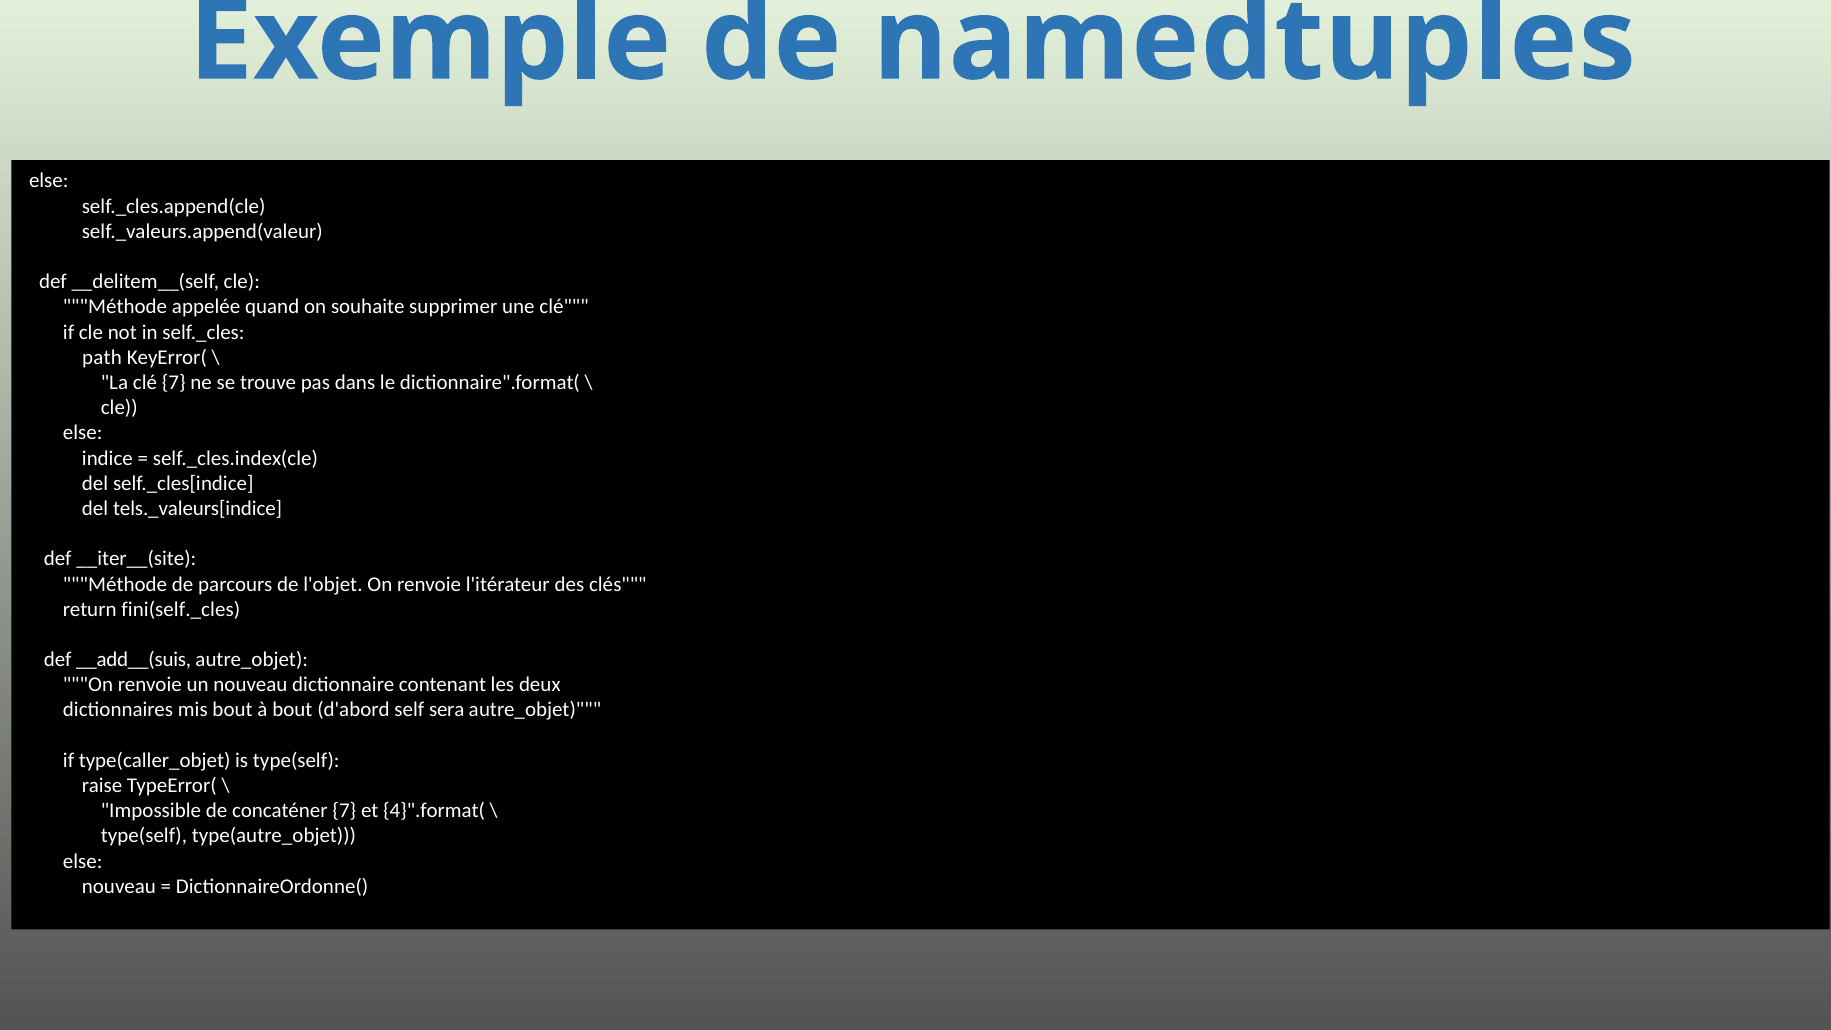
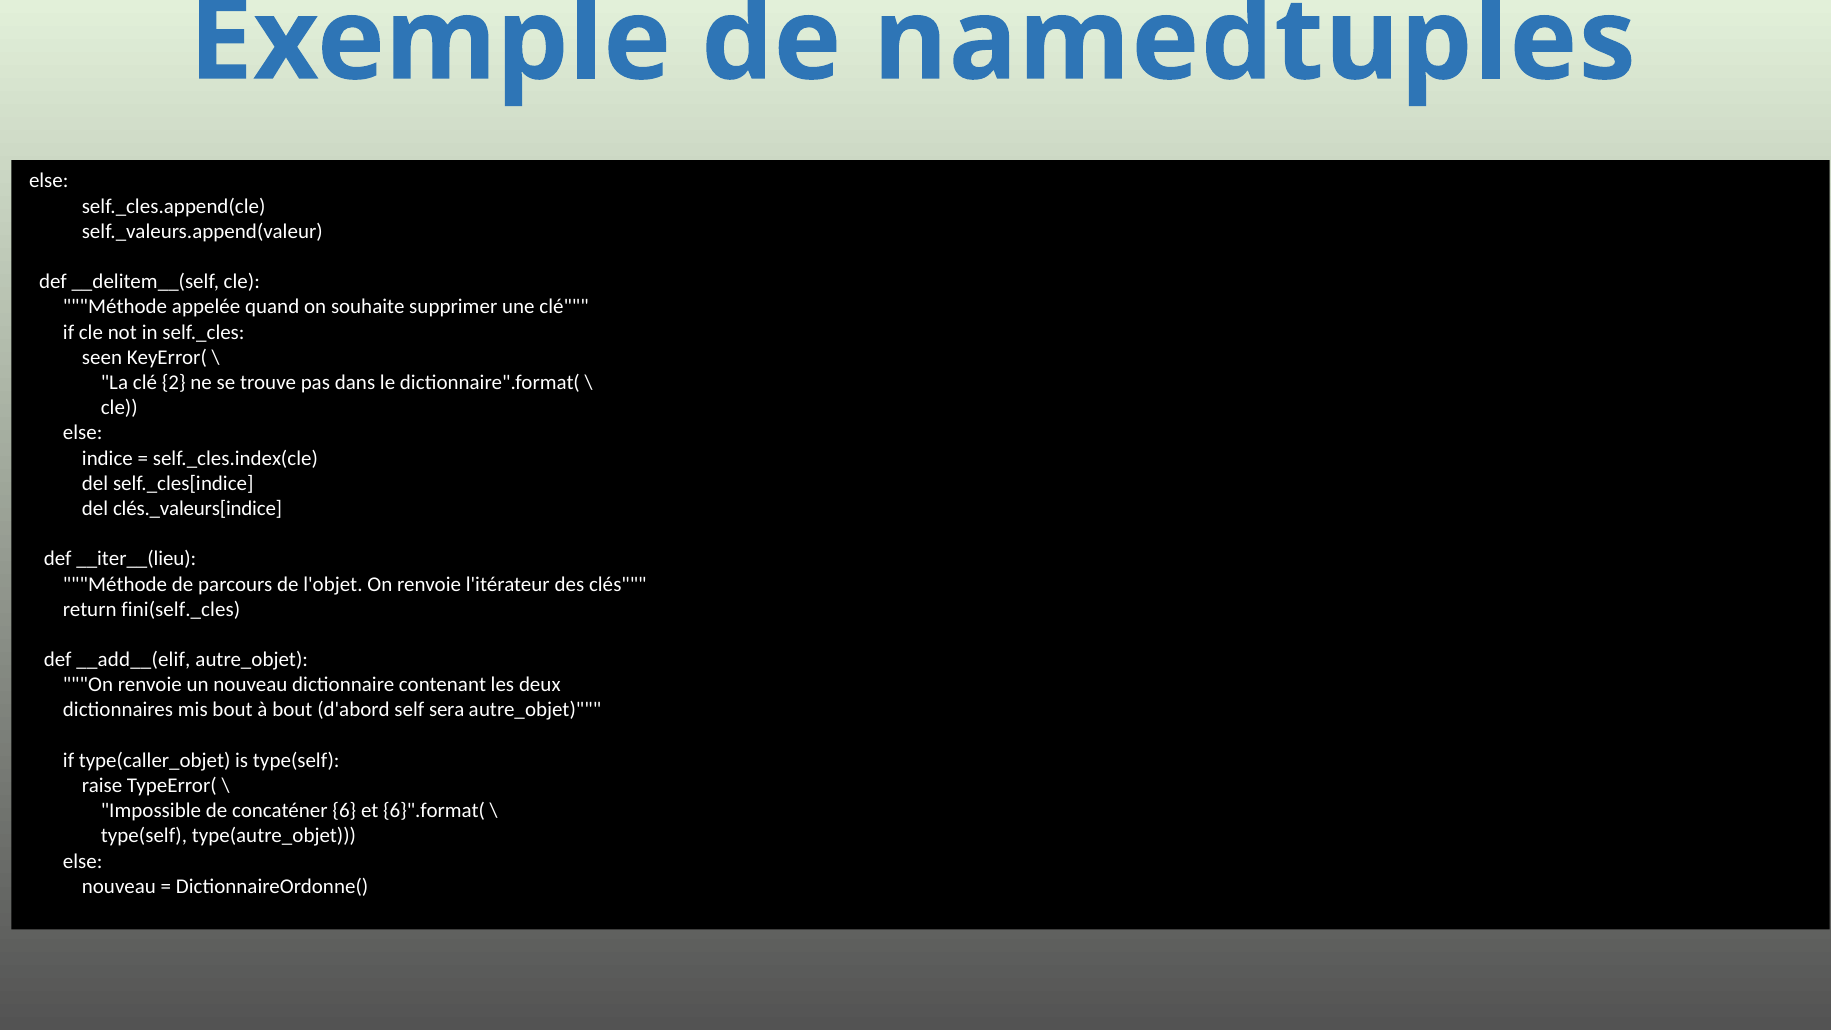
path: path -> seen
clé 7: 7 -> 2
tels._valeurs[indice: tels._valeurs[indice -> clés._valeurs[indice
__iter__(site: __iter__(site -> __iter__(lieu
__add__(suis: __add__(suis -> __add__(elif
concaténer 7: 7 -> 6
4}".format(: 4}".format( -> 6}".format(
